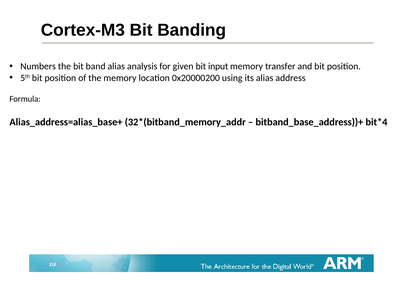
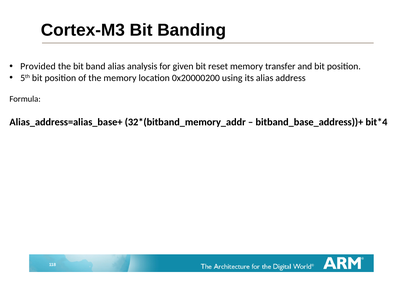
Numbers: Numbers -> Provided
input: input -> reset
